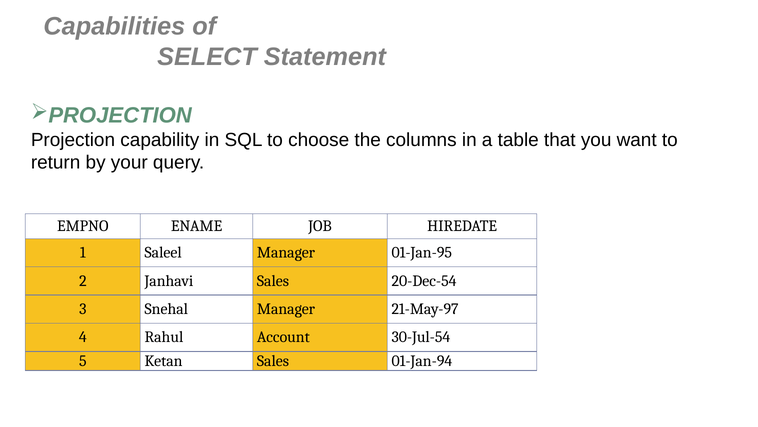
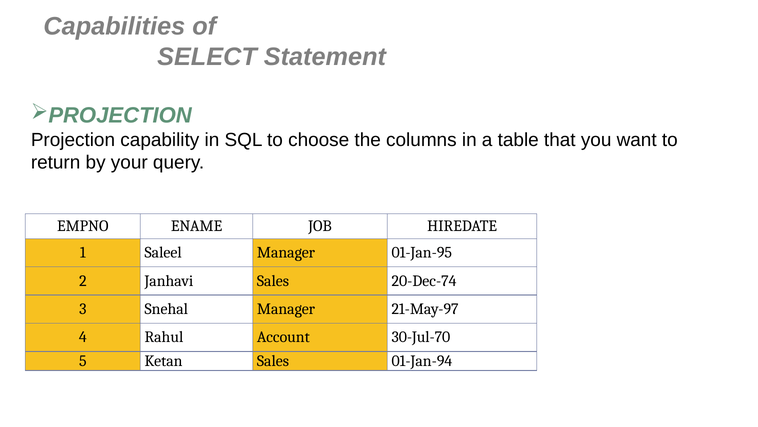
20-Dec-54: 20-Dec-54 -> 20-Dec-74
30-Jul-54: 30-Jul-54 -> 30-Jul-70
